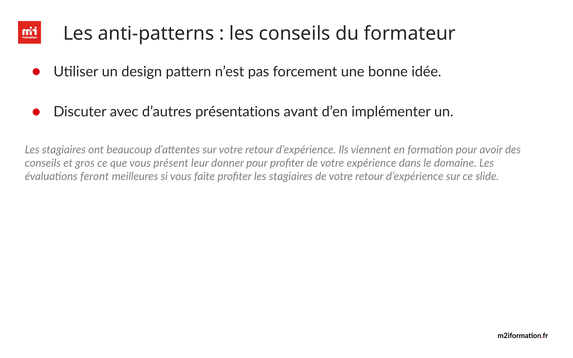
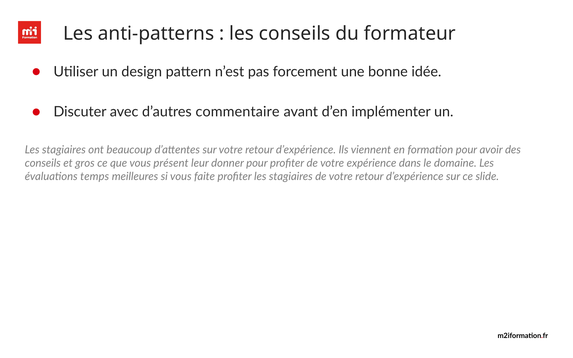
présentations: présentations -> commentaire
feront: feront -> temps
